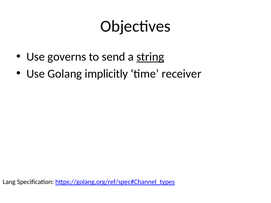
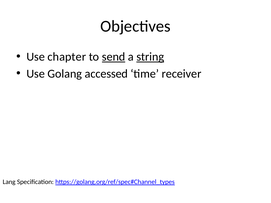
governs: governs -> chapter
send underline: none -> present
implicitly: implicitly -> accessed
